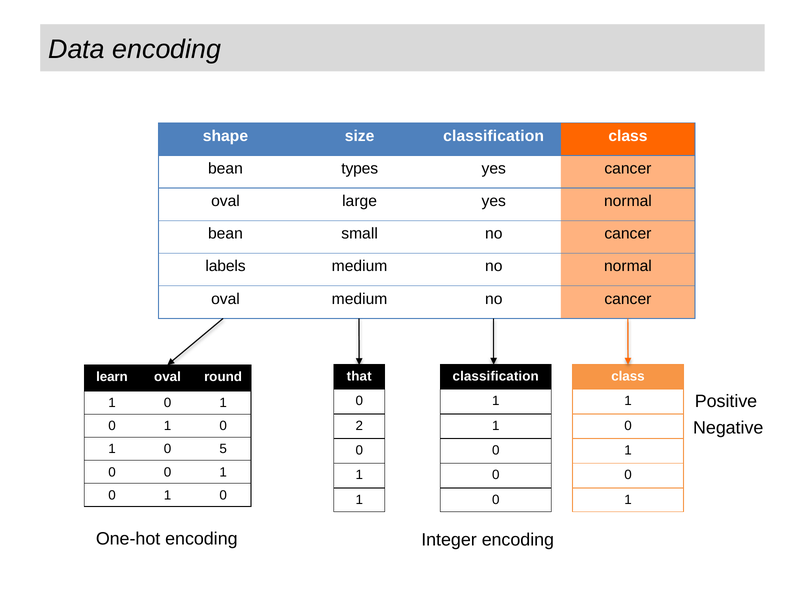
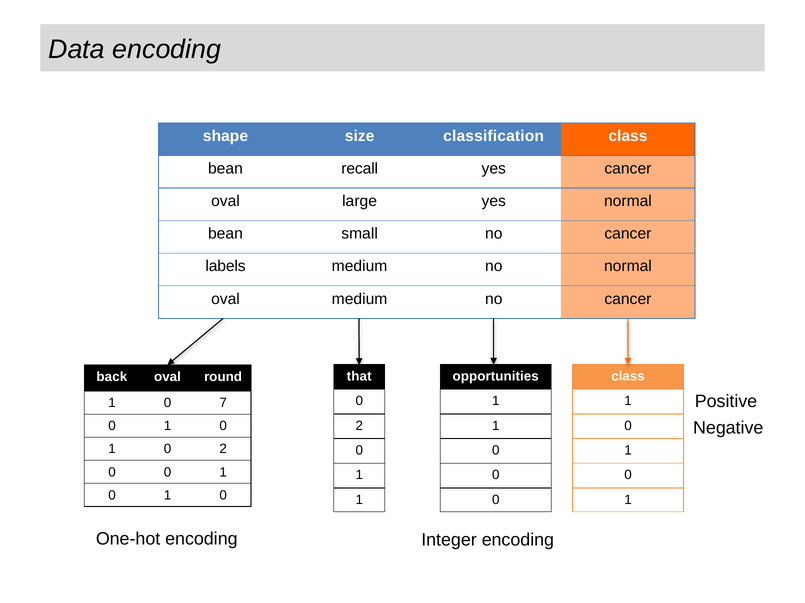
types: types -> recall
classification at (496, 377): classification -> opportunities
learn: learn -> back
1 at (223, 403): 1 -> 7
1 0 5: 5 -> 2
